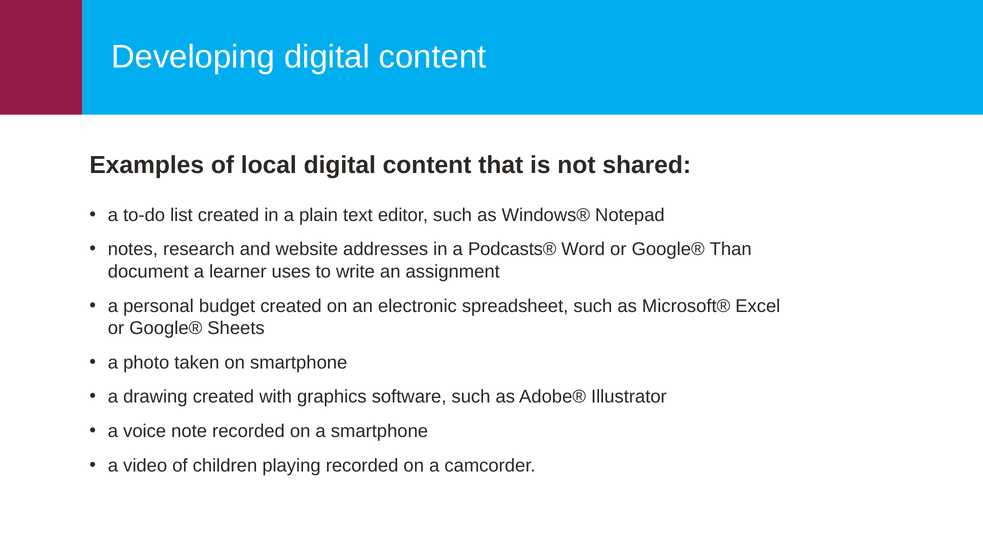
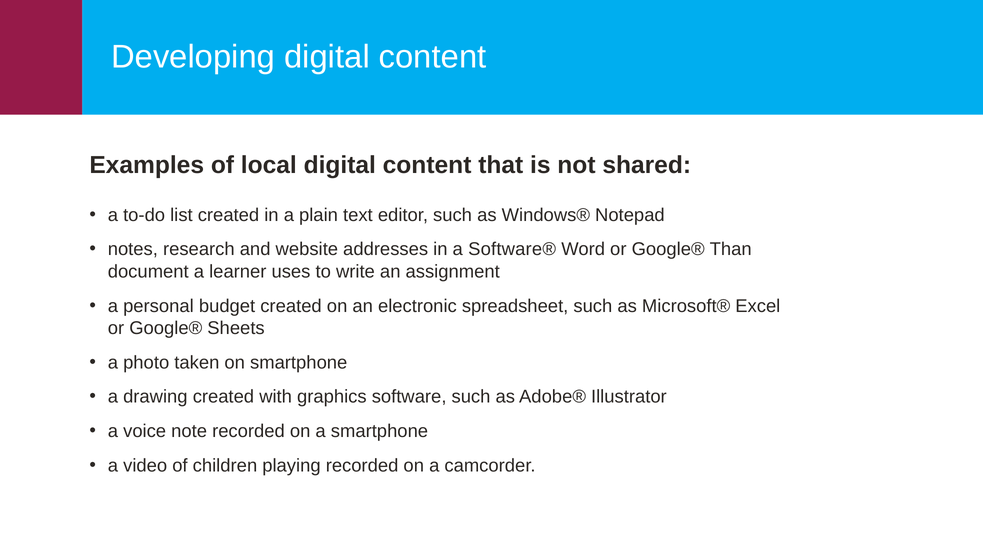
Podcasts®: Podcasts® -> Software®
